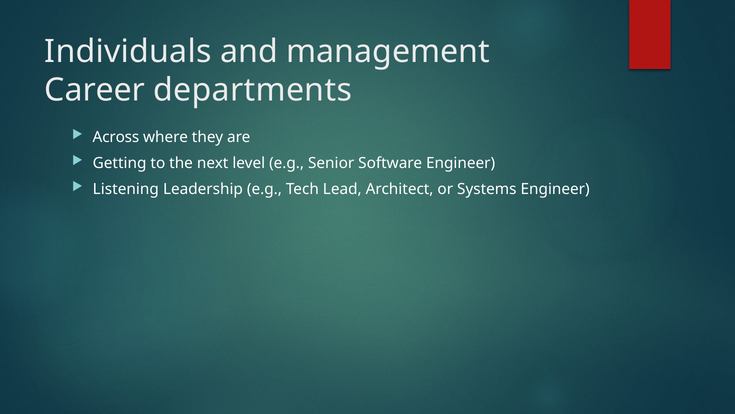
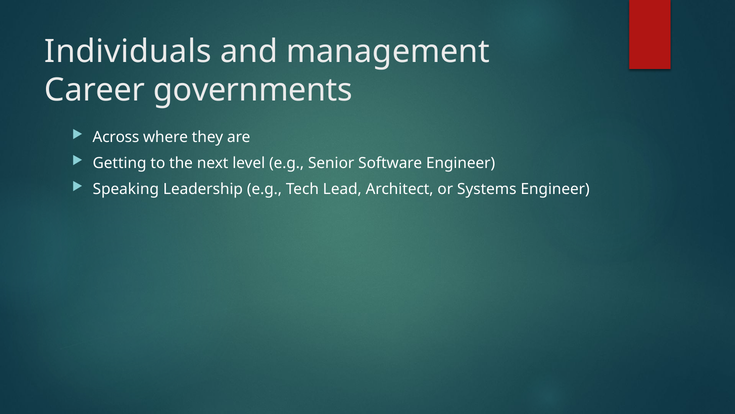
departments: departments -> governments
Listening: Listening -> Speaking
